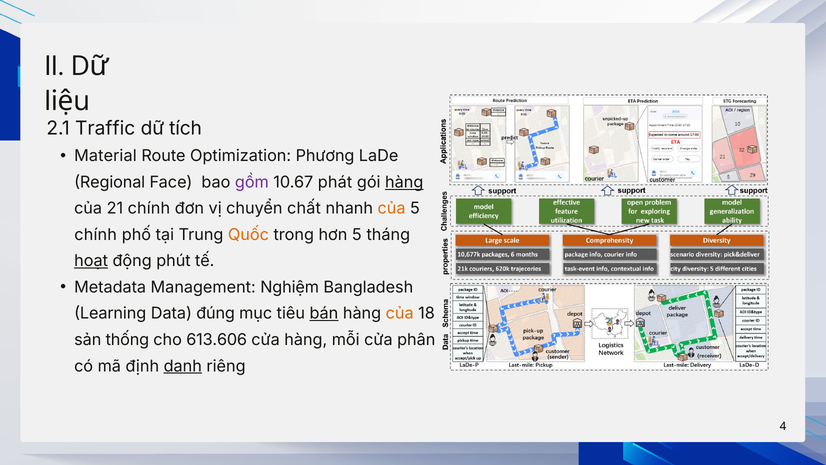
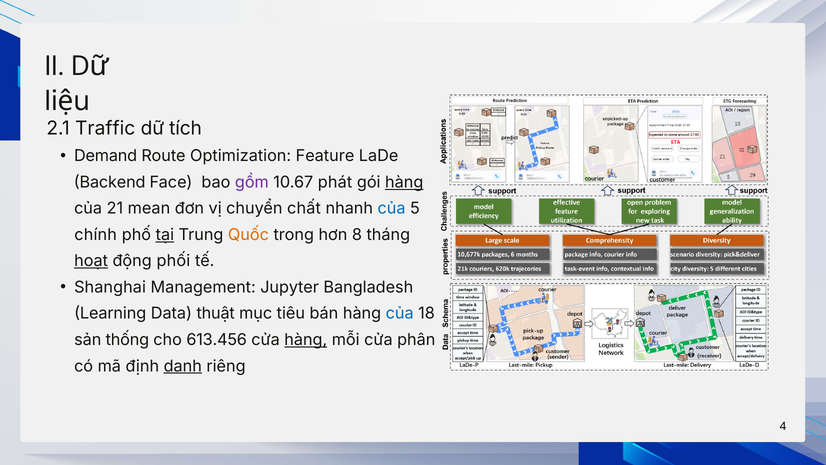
Material: Material -> Demand
Phương: Phương -> Feature
Regional: Regional -> Backend
21 chính: chính -> mean
của at (392, 208) colour: orange -> blue
tại underline: none -> present
hơn 5: 5 -> 8
phút: phút -> phối
Metadata: Metadata -> Shanghai
Nghiệm: Nghiệm -> Jupyter
đúng: đúng -> thuật
bán underline: present -> none
của at (400, 313) colour: orange -> blue
613.606: 613.606 -> 613.456
hàng at (306, 340) underline: none -> present
